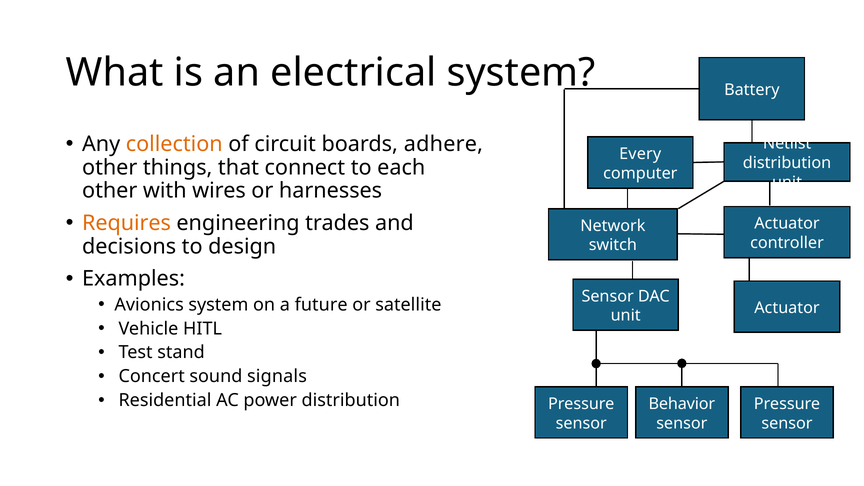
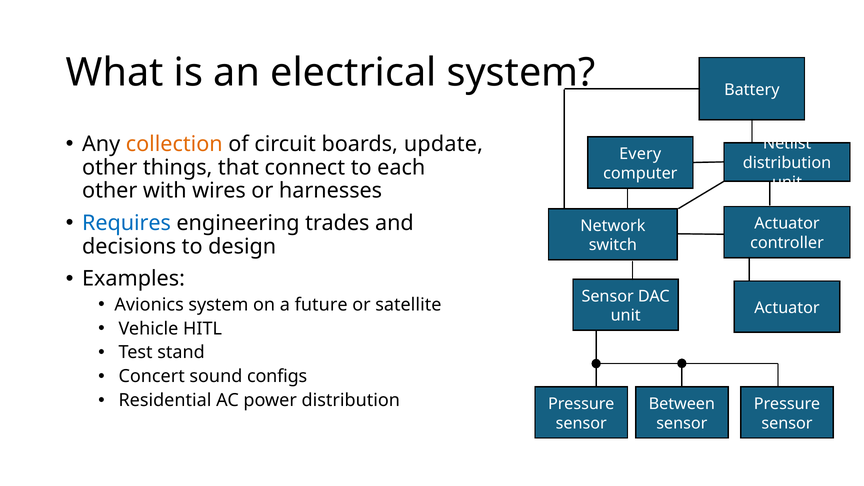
adhere: adhere -> update
Requires colour: orange -> blue
signals: signals -> configs
Behavior: Behavior -> Between
